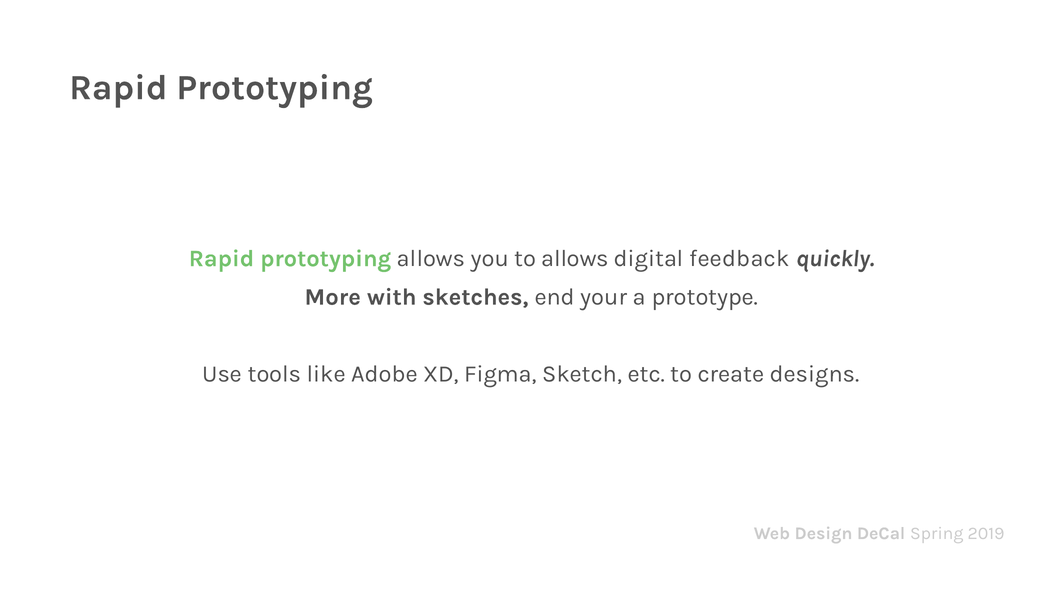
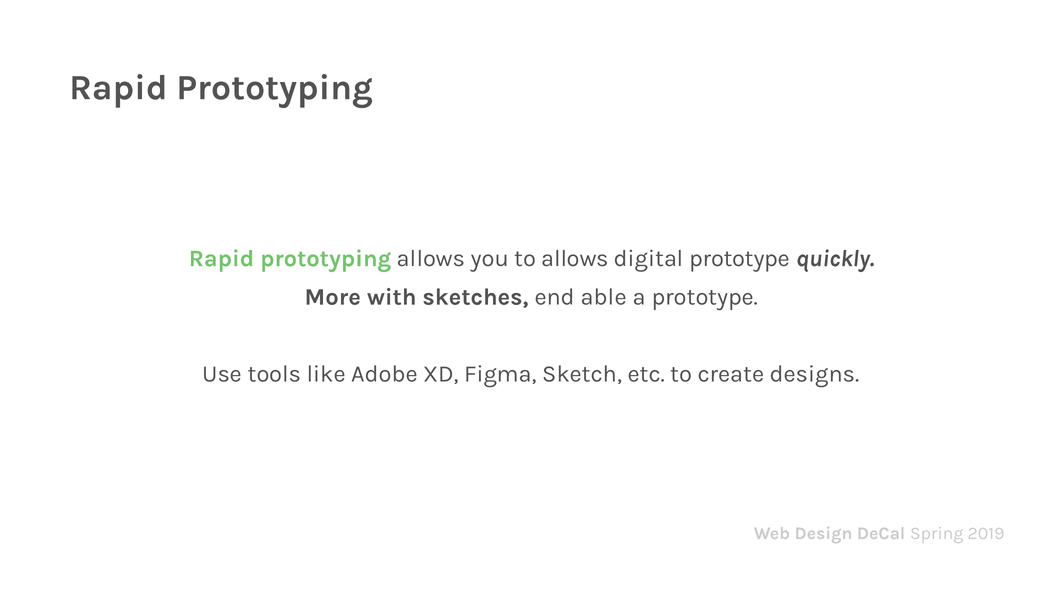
digital feedback: feedback -> prototype
your: your -> able
